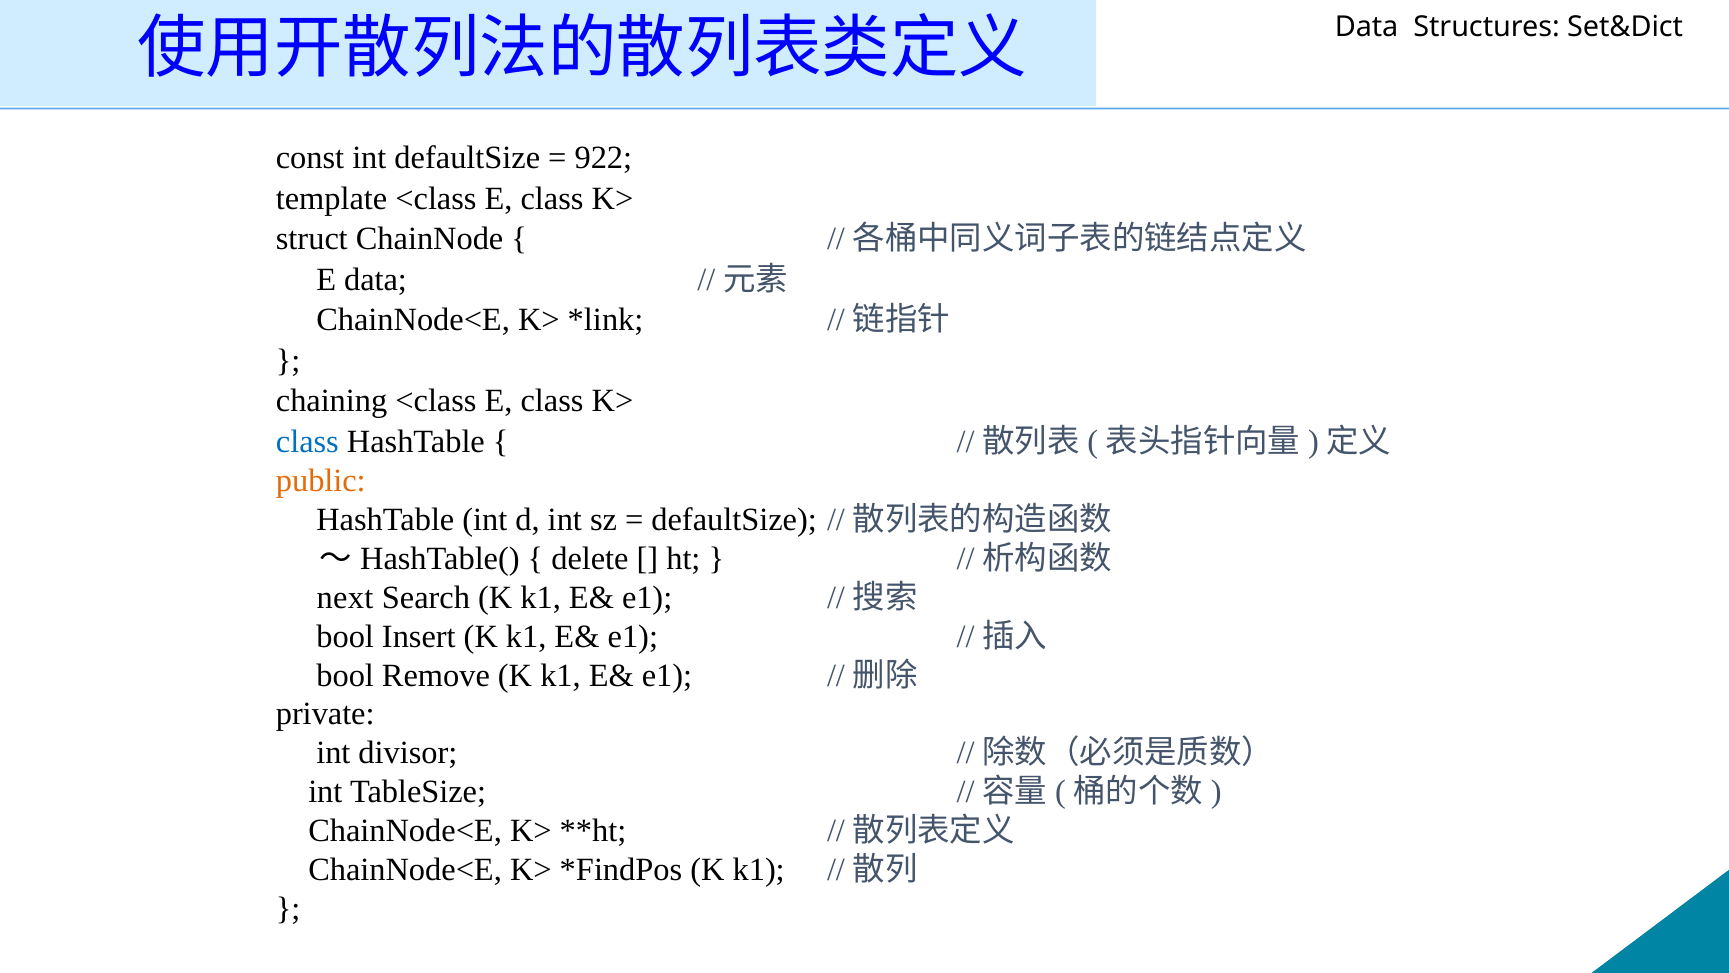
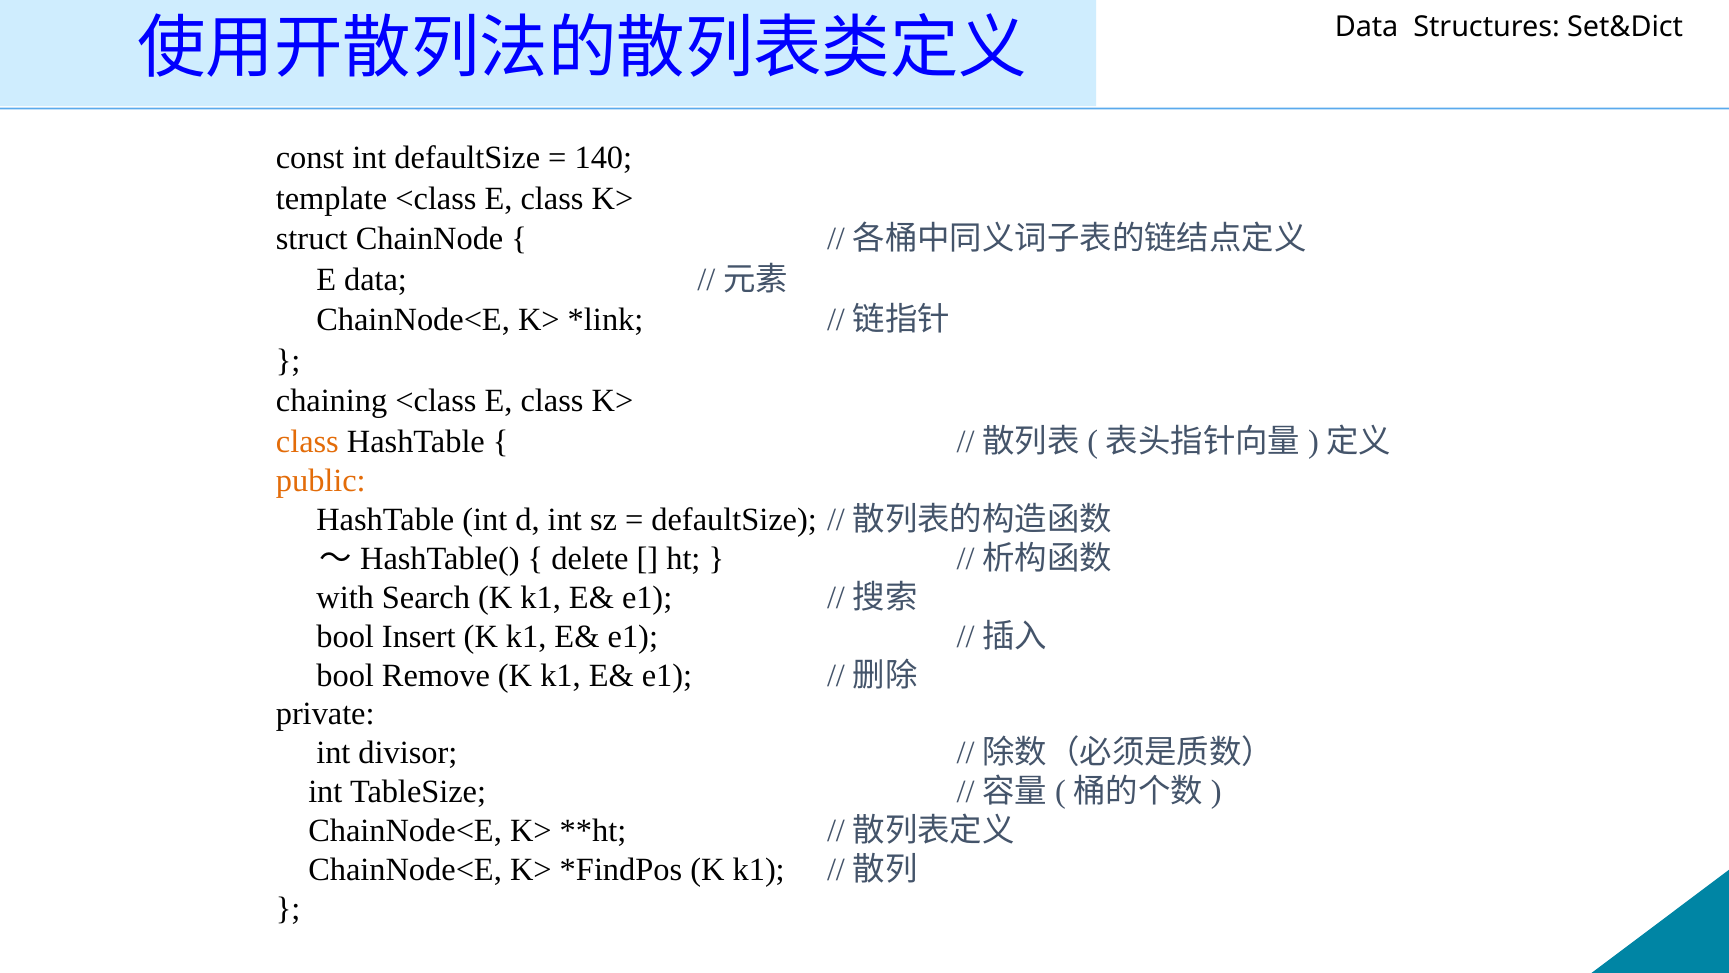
922: 922 -> 140
class at (307, 442) colour: blue -> orange
next: next -> with
